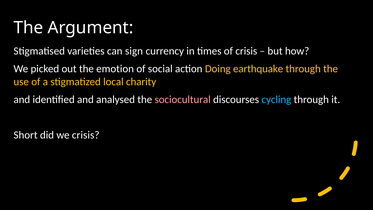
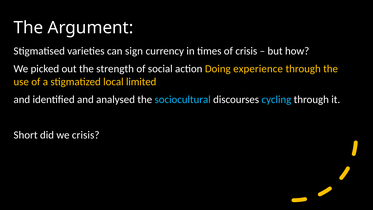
emotion: emotion -> strength
earthquake: earthquake -> experience
charity: charity -> limited
sociocultural colour: pink -> light blue
